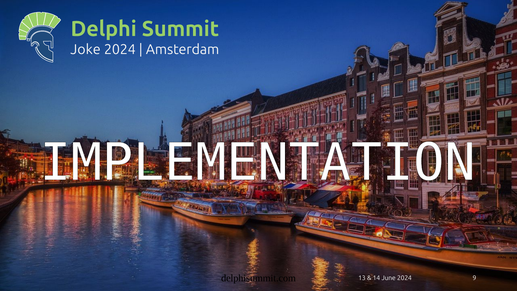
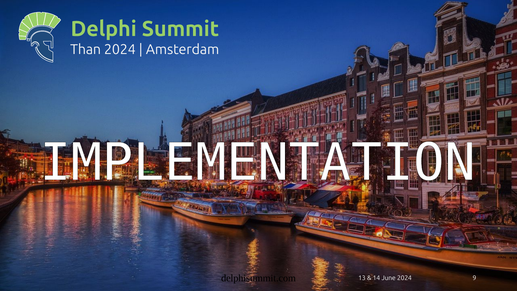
Joke: Joke -> Than
